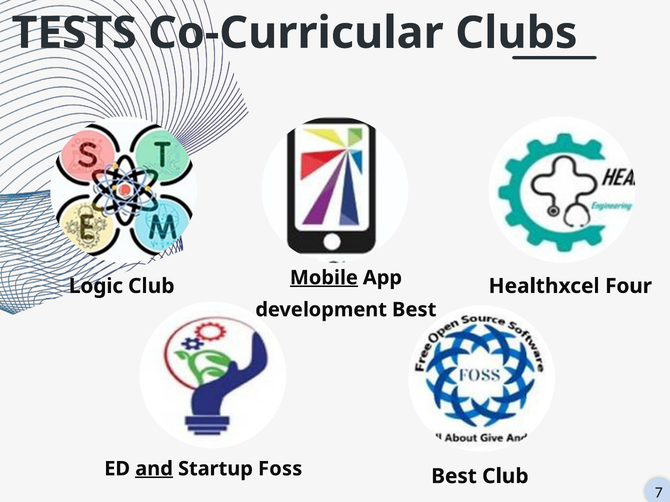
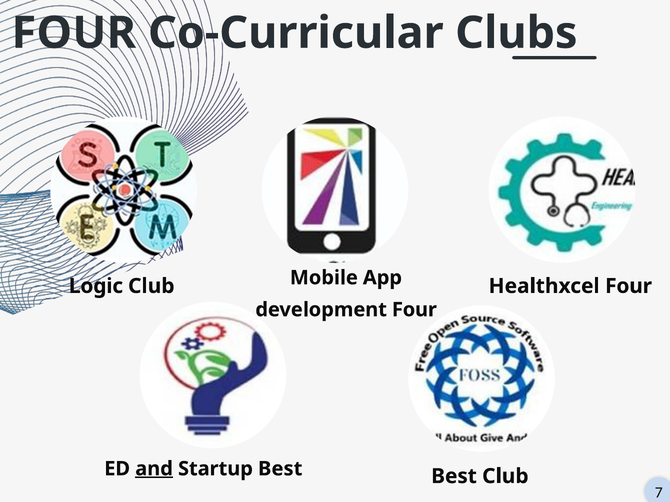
TESTS at (74, 33): TESTS -> FOUR
Mobile underline: present -> none
development Best: Best -> Four
Startup Foss: Foss -> Best
